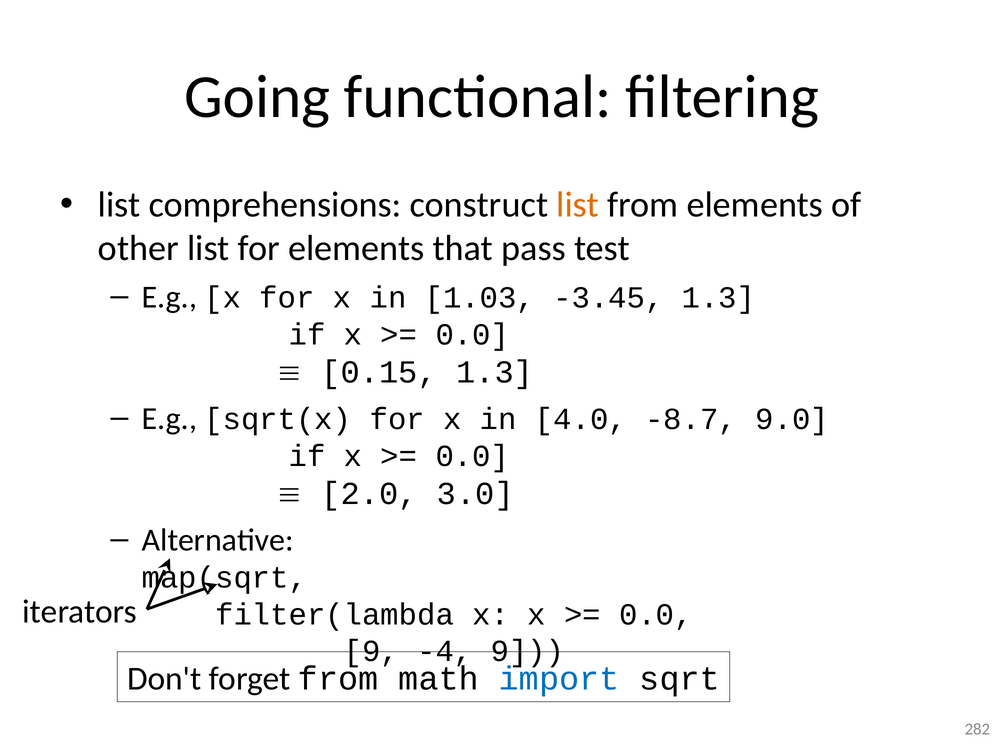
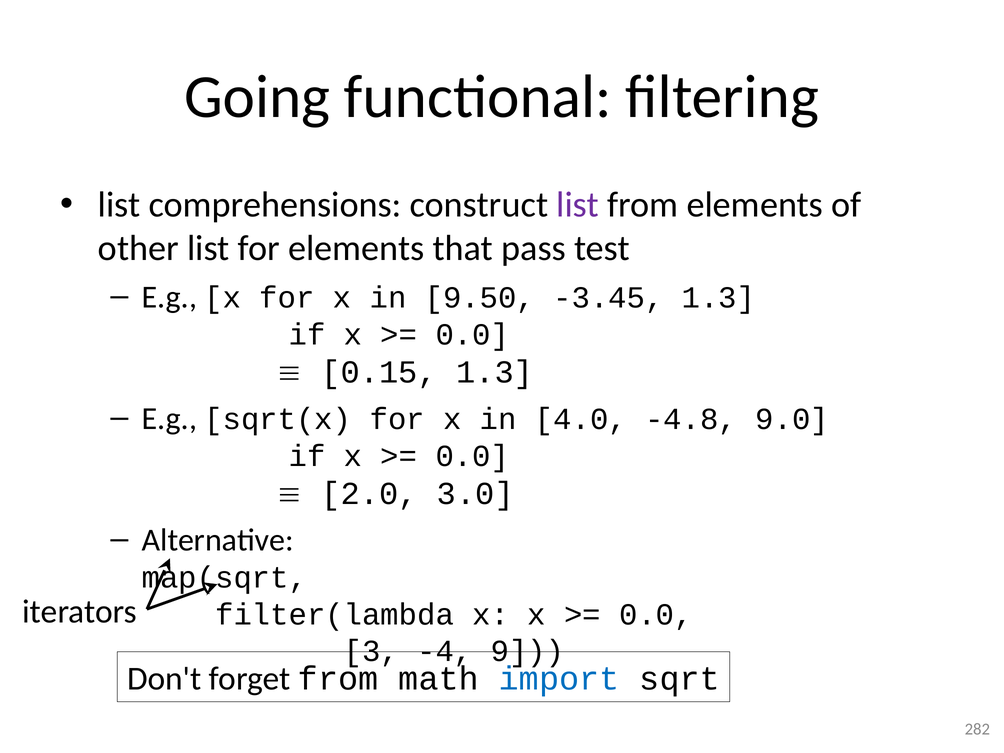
list at (578, 205) colour: orange -> purple
1.03: 1.03 -> 9.50
-8.7: -8.7 -> -4.8
9 at (371, 651): 9 -> 3
